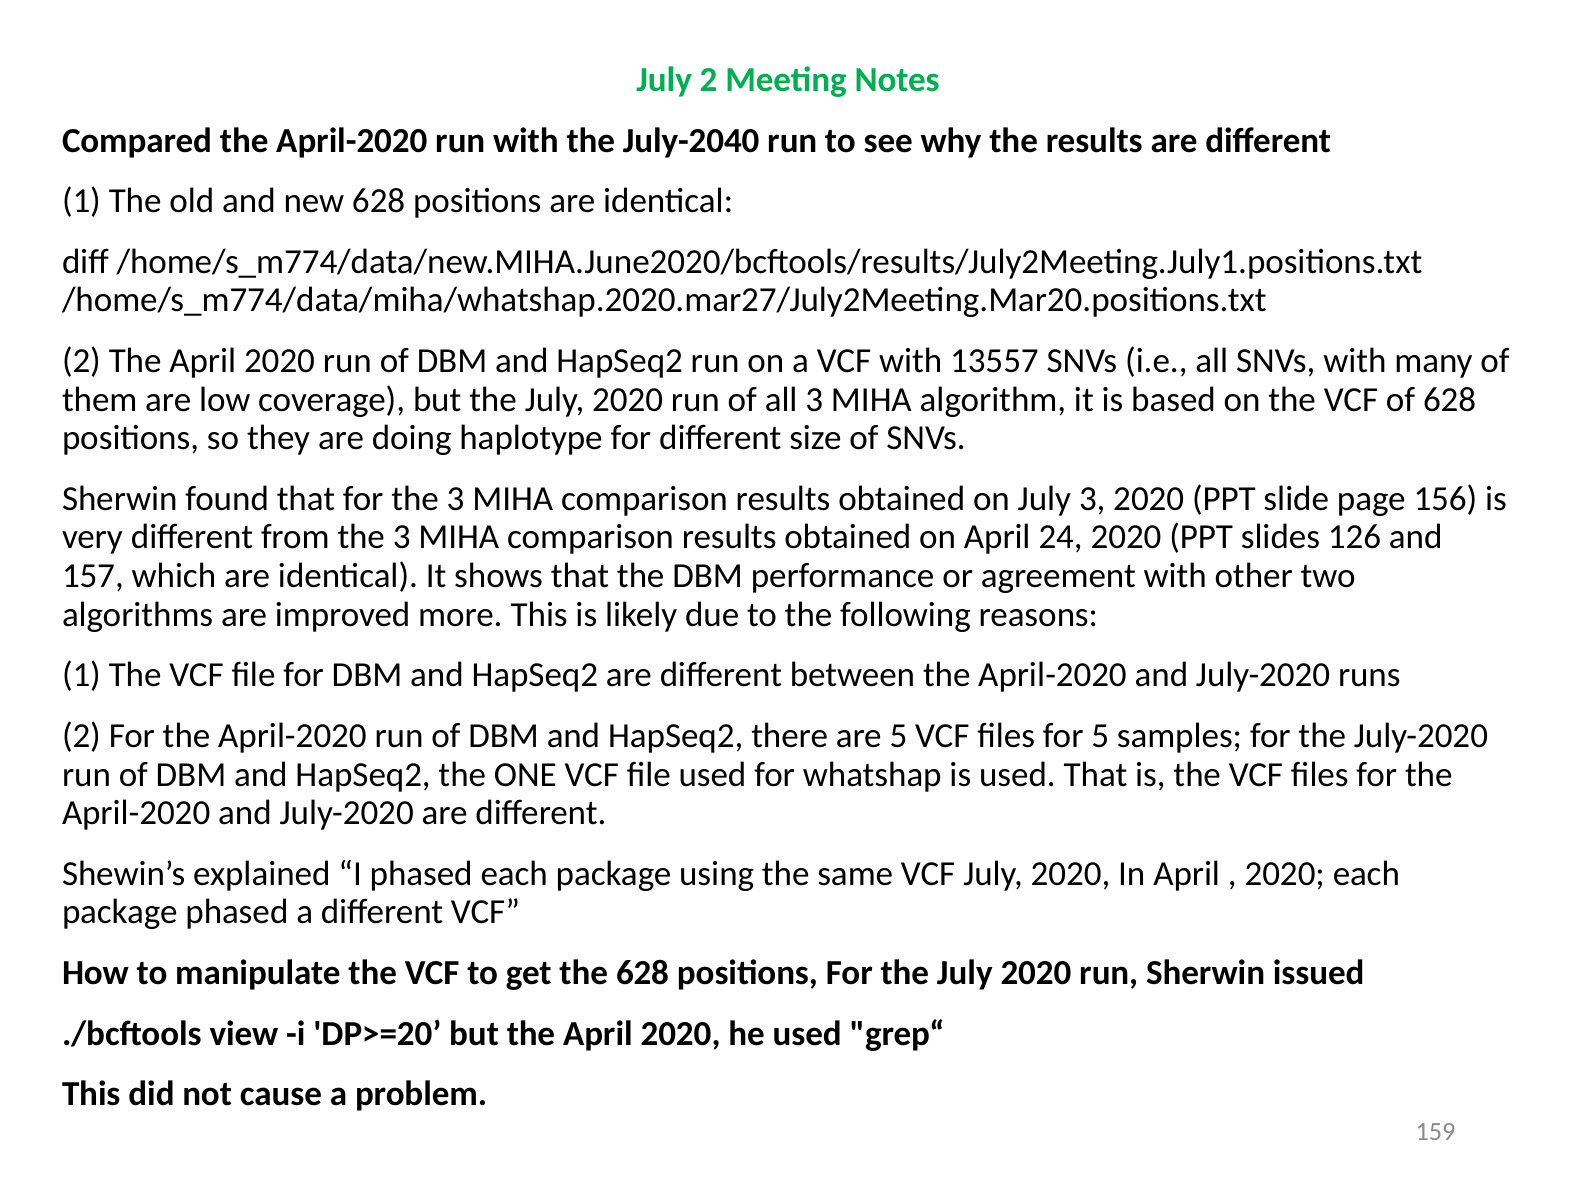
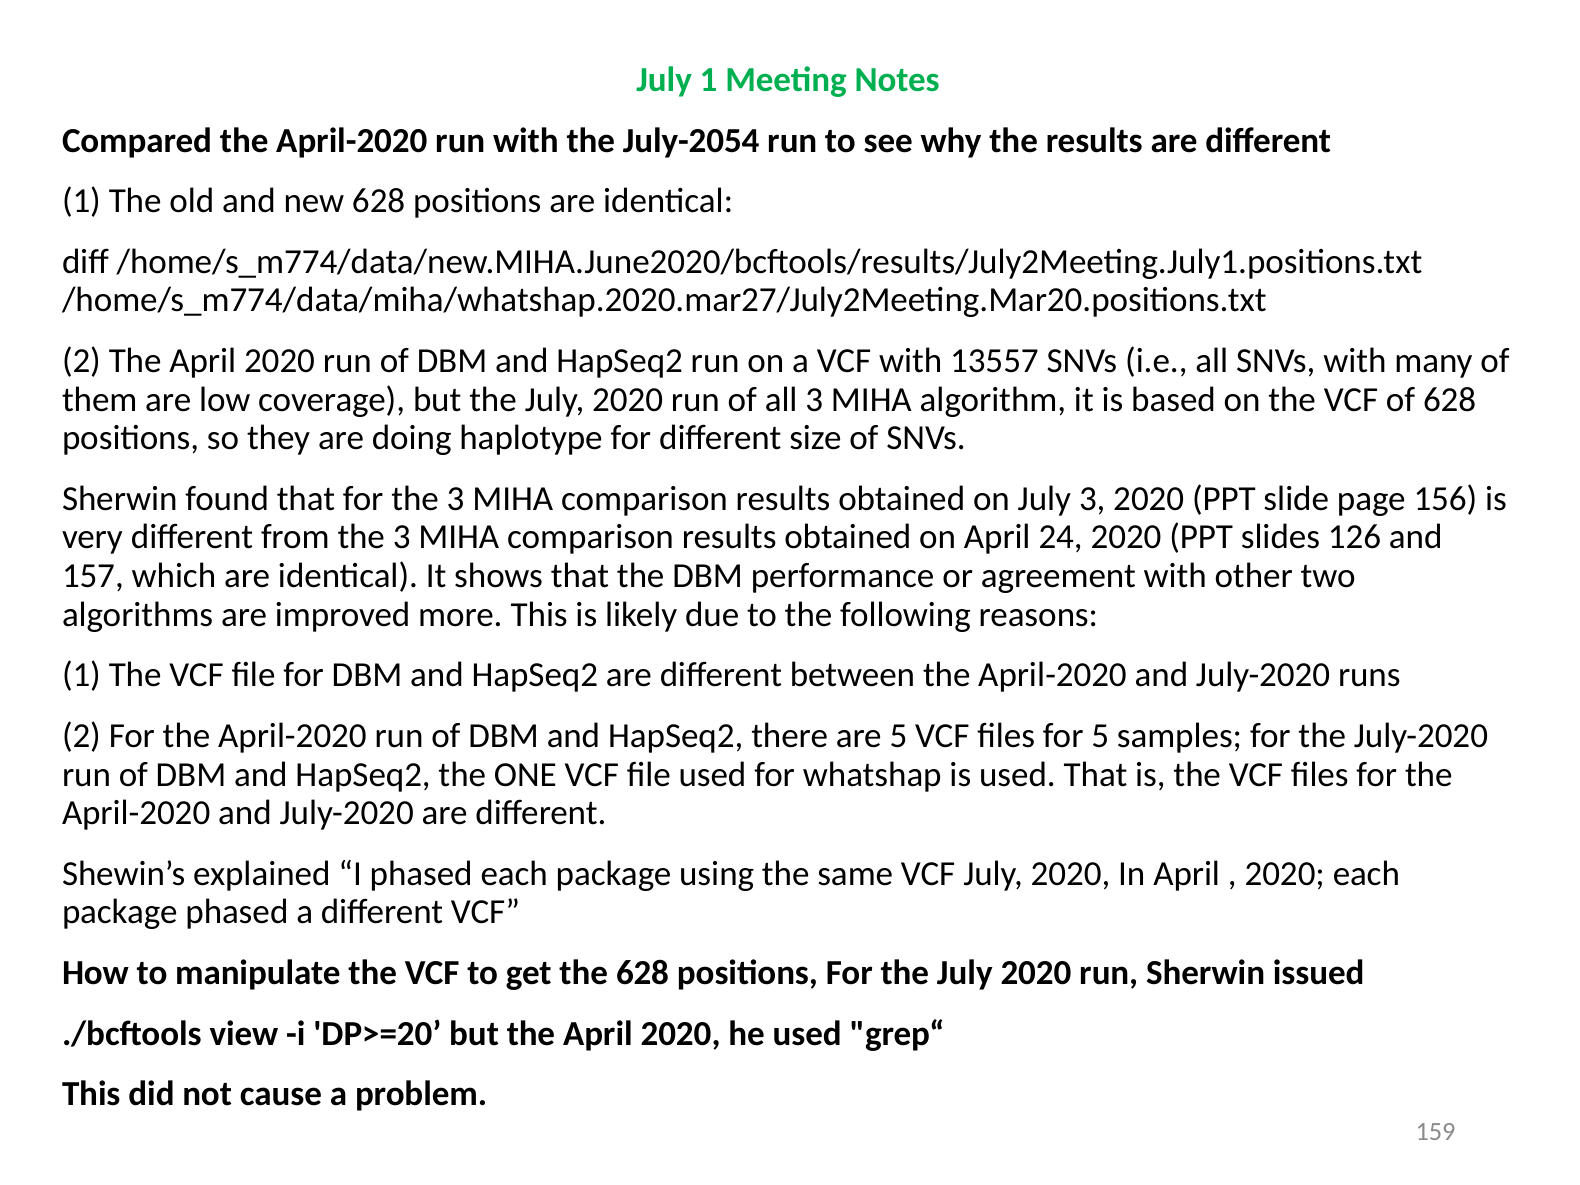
July 2: 2 -> 1
July-2040: July-2040 -> July-2054
